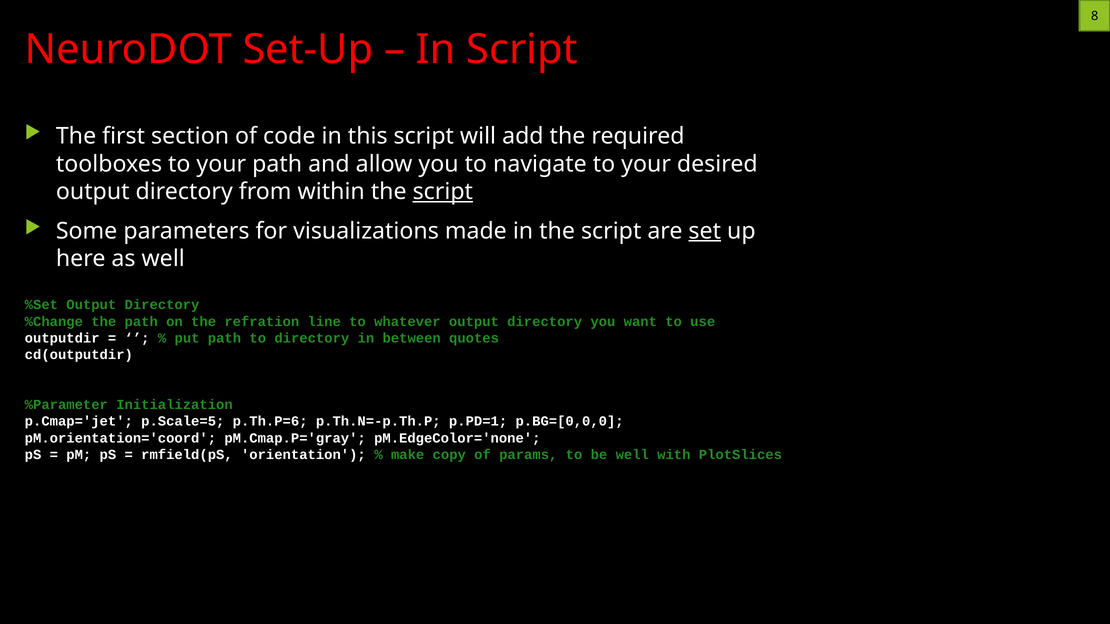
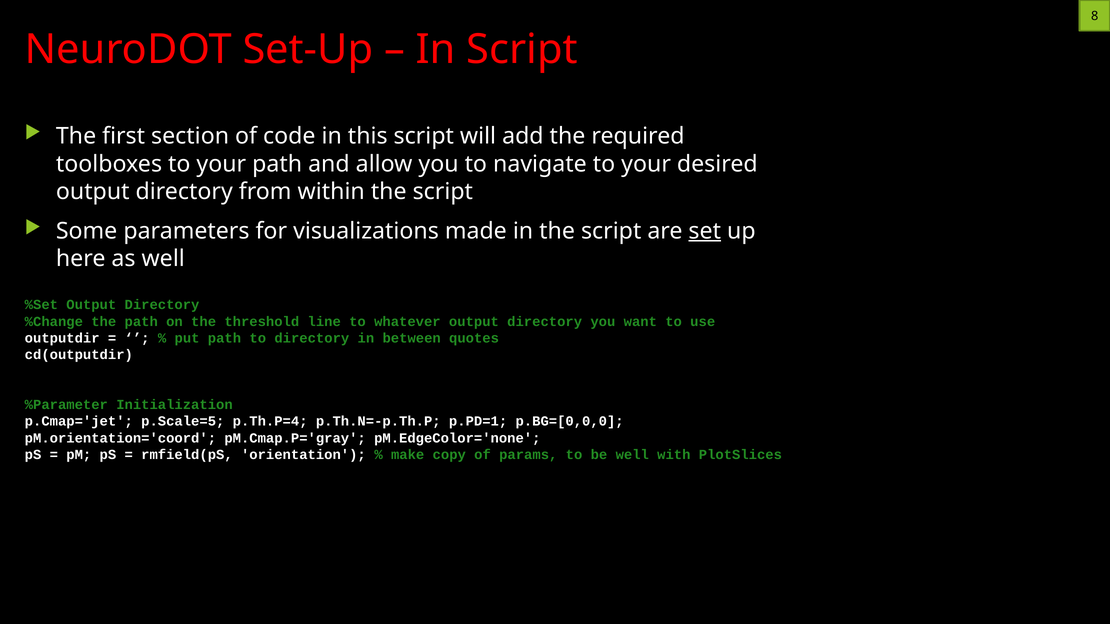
script at (443, 192) underline: present -> none
refration: refration -> threshold
p.Th.P=6: p.Th.P=6 -> p.Th.P=4
